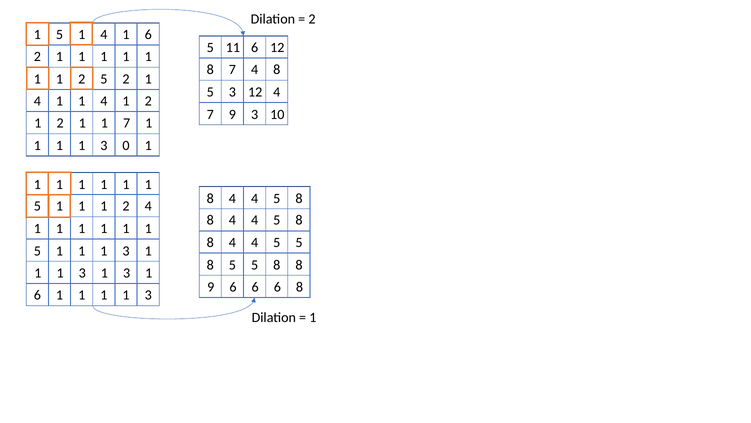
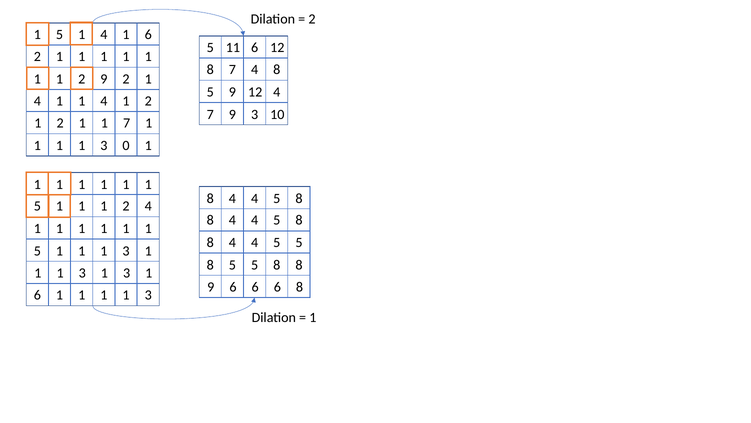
2 5: 5 -> 9
5 3: 3 -> 9
